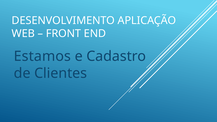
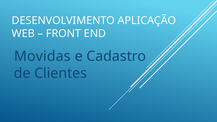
Estamos: Estamos -> Movidas
